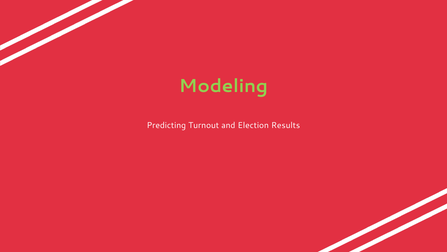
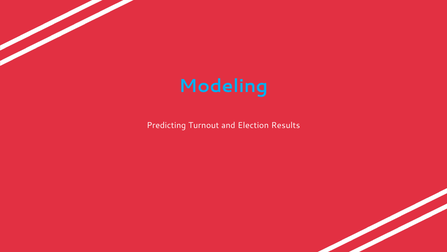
Modeling colour: light green -> light blue
